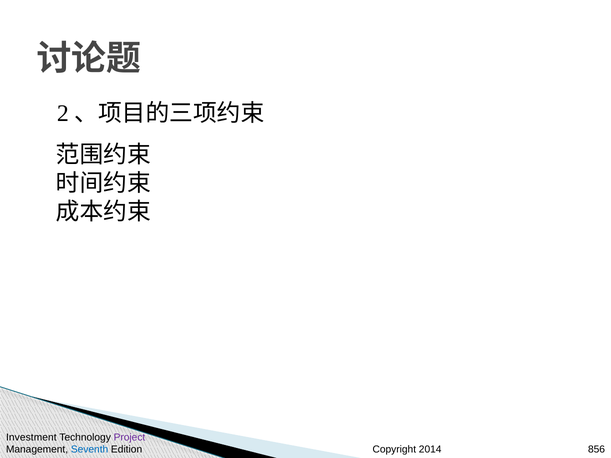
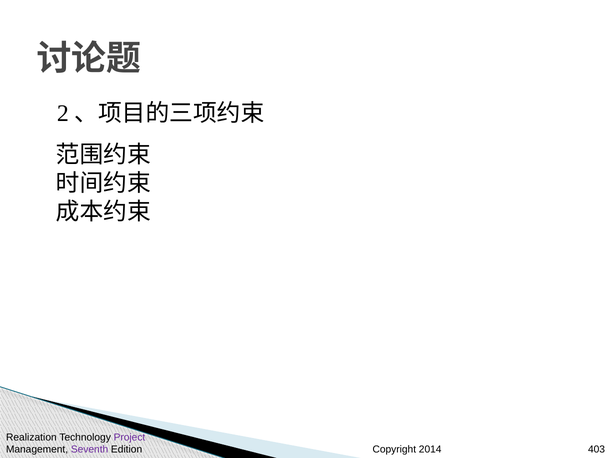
Investment: Investment -> Realization
Seventh colour: blue -> purple
856: 856 -> 403
